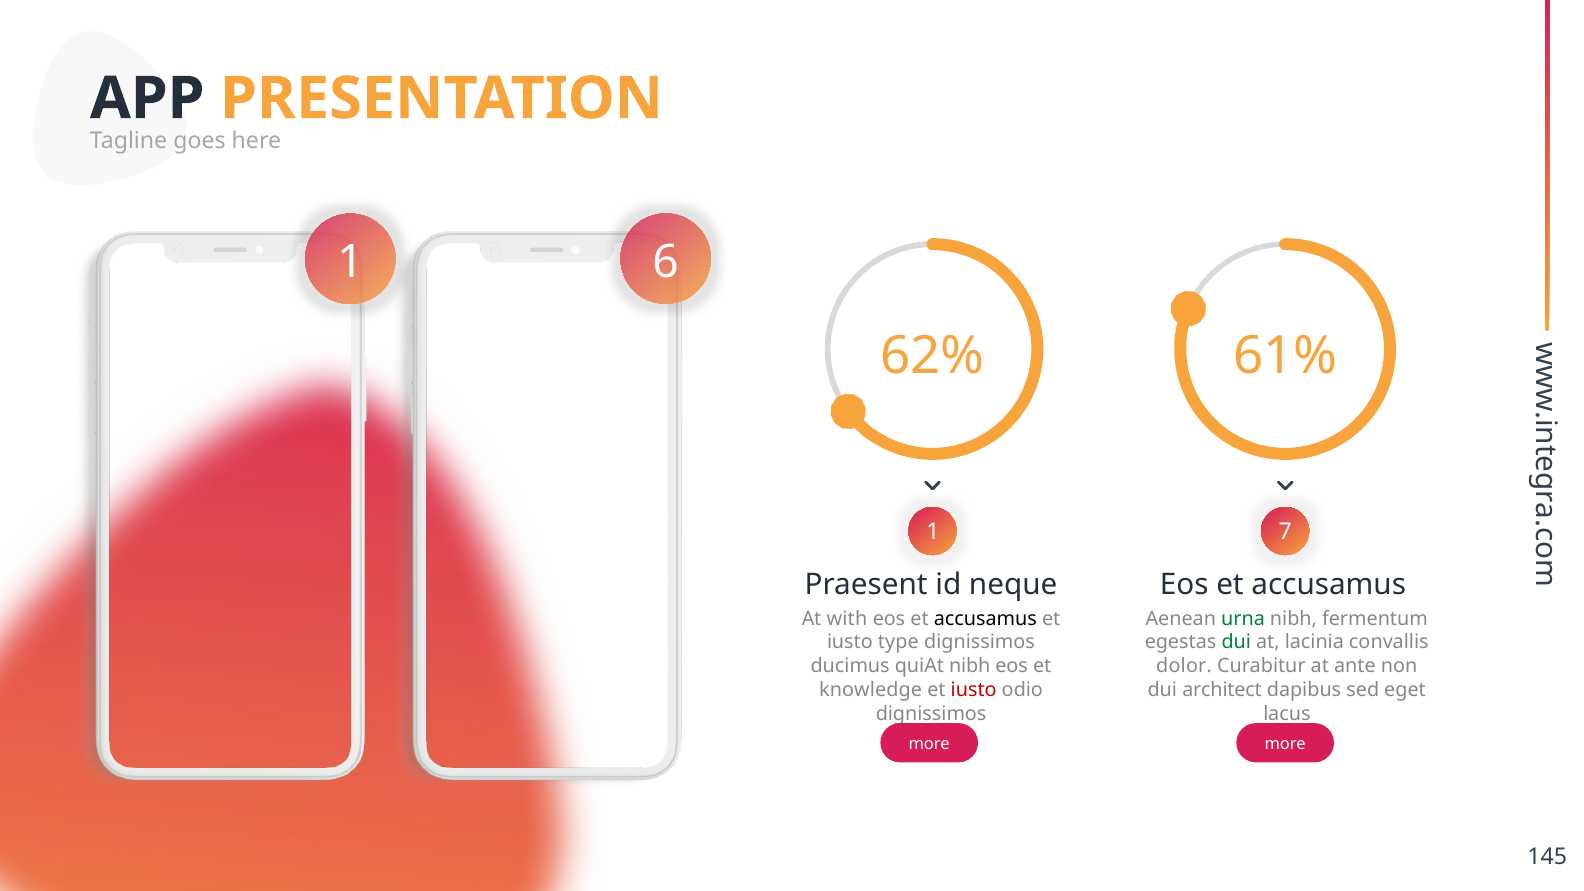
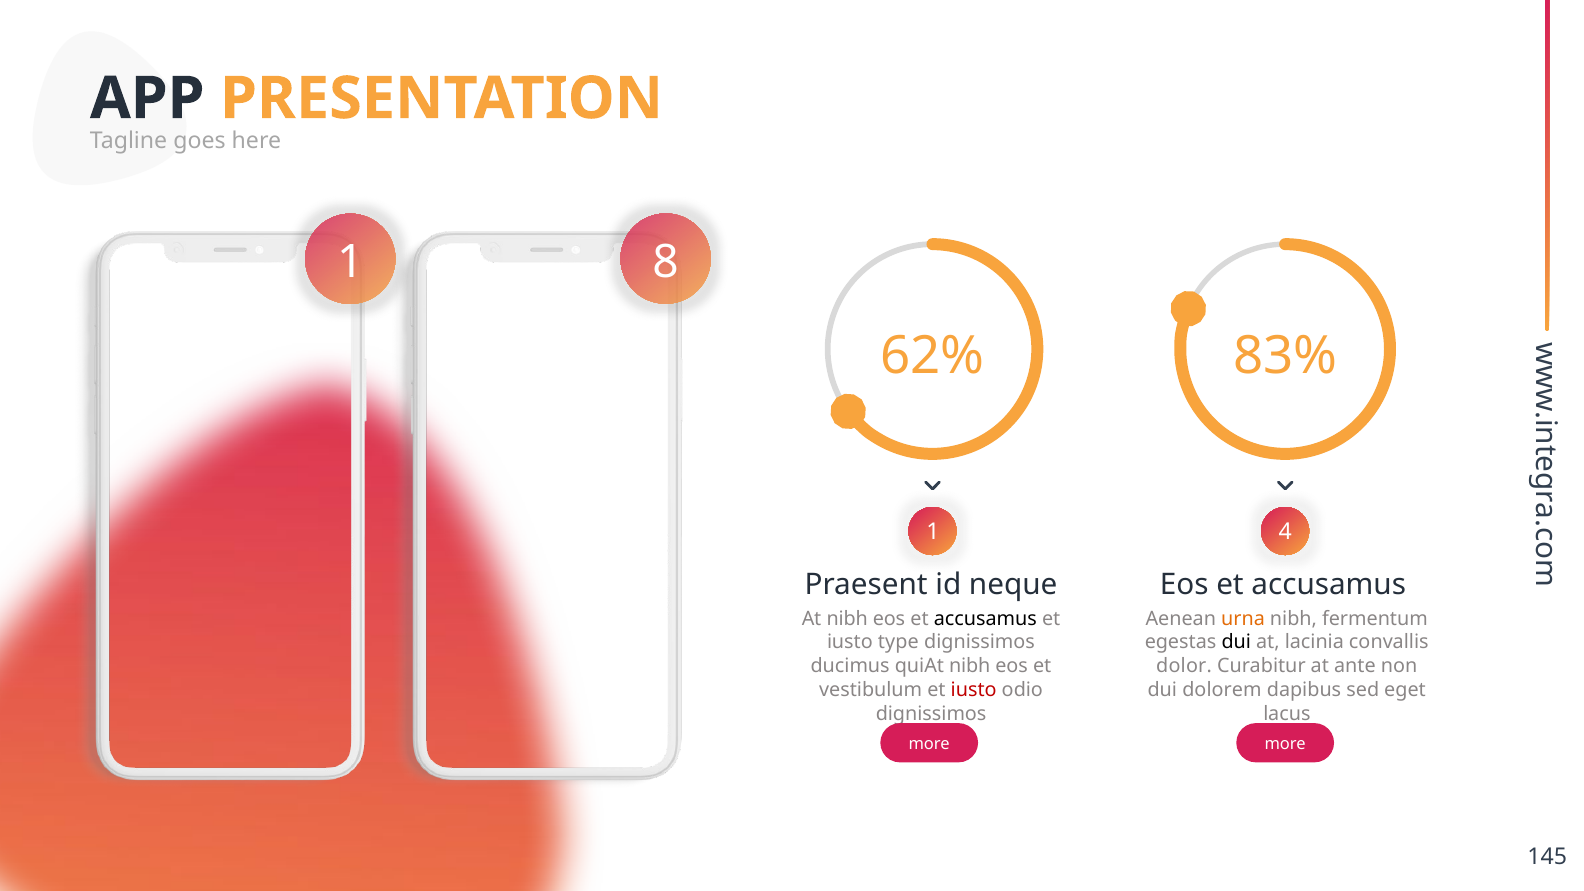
6: 6 -> 8
61%: 61% -> 83%
7: 7 -> 4
At with: with -> nibh
urna colour: green -> orange
dui at (1236, 642) colour: green -> black
knowledge: knowledge -> vestibulum
architect: architect -> dolorem
